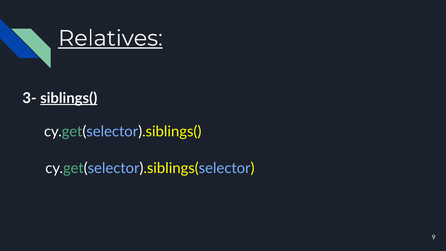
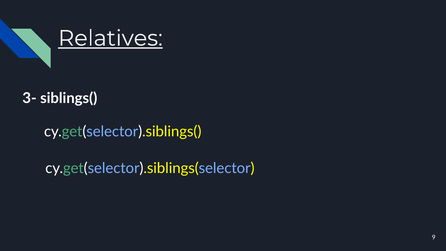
siblings( underline: present -> none
